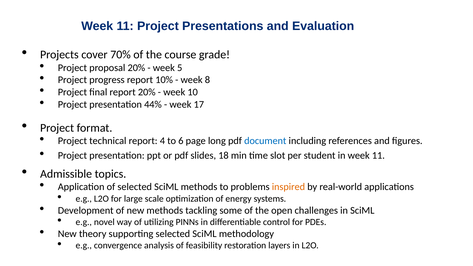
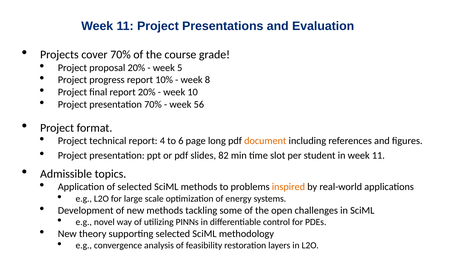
presentation 44%: 44% -> 70%
17: 17 -> 56
document colour: blue -> orange
18: 18 -> 82
